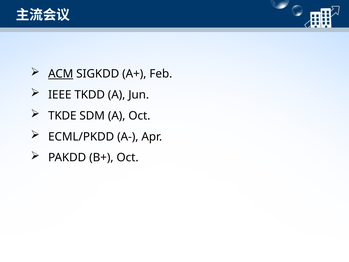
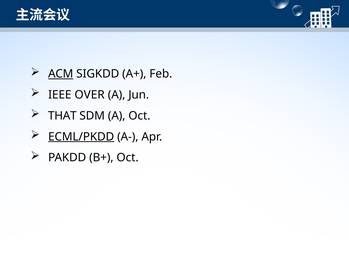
TKDD: TKDD -> OVER
TKDE: TKDE -> THAT
ECML/PKDD underline: none -> present
